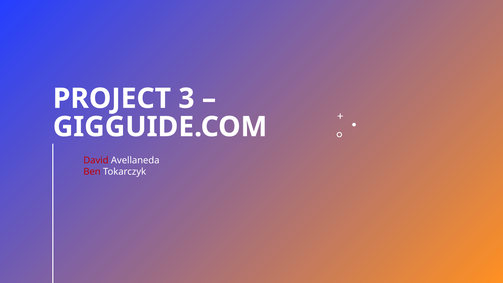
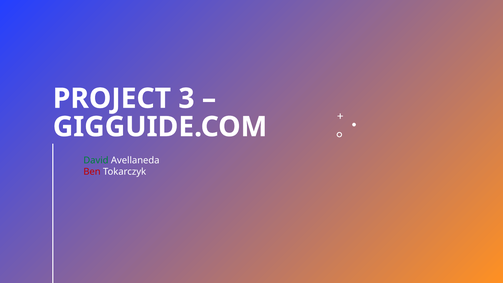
David colour: red -> green
